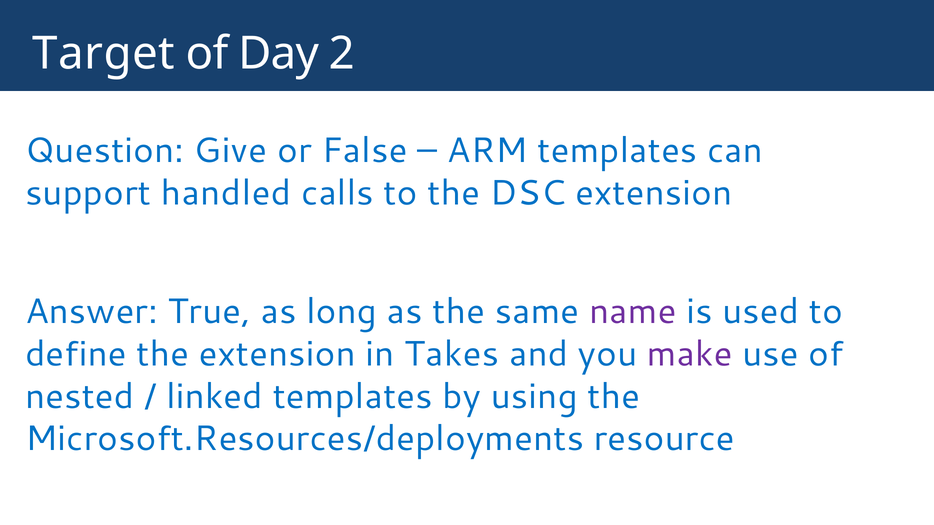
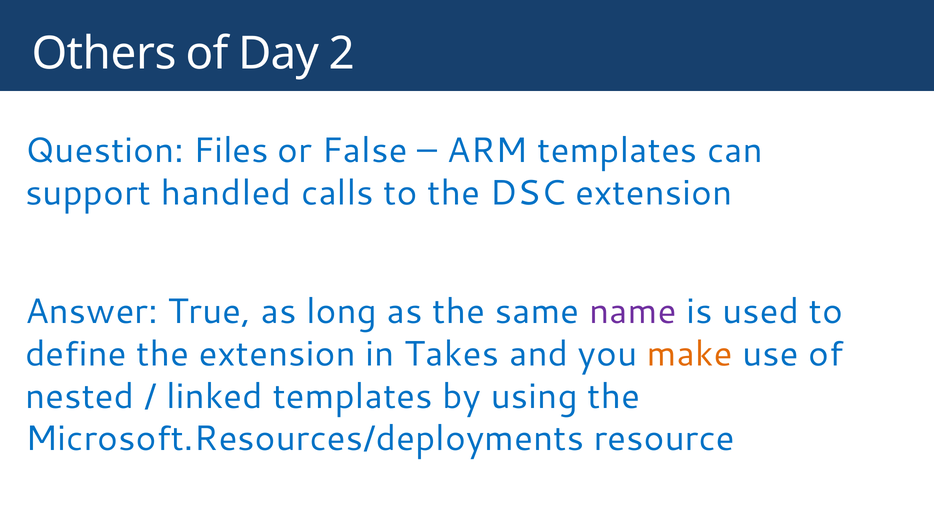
Target: Target -> Others
Give: Give -> Files
make colour: purple -> orange
